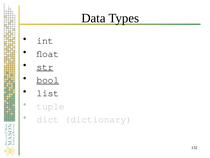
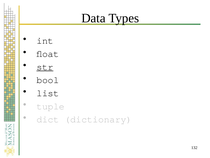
bool underline: present -> none
